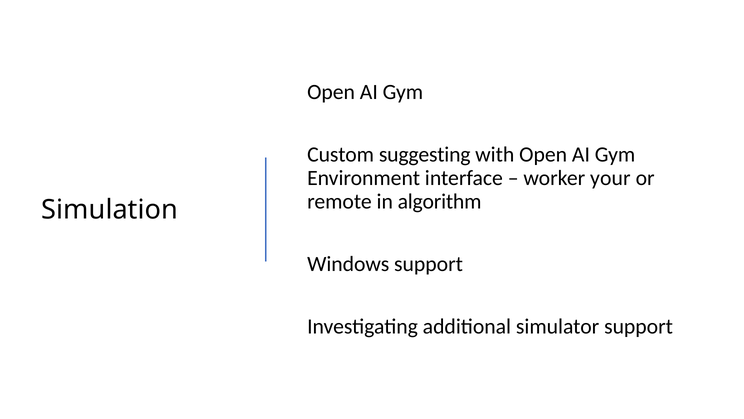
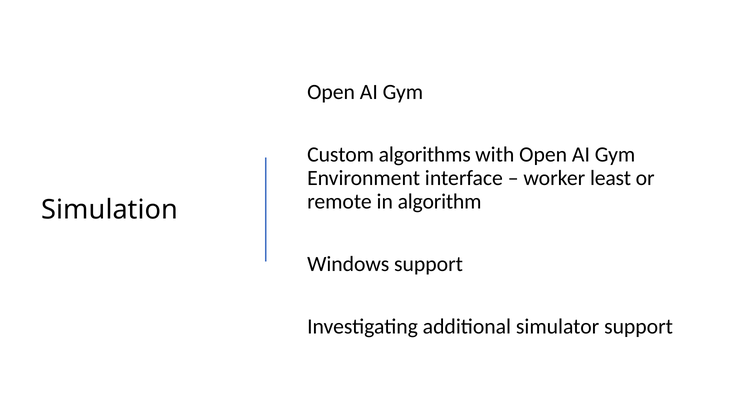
suggesting: suggesting -> algorithms
your: your -> least
